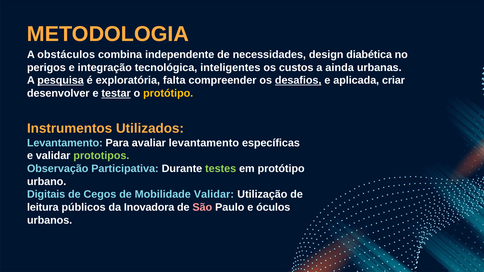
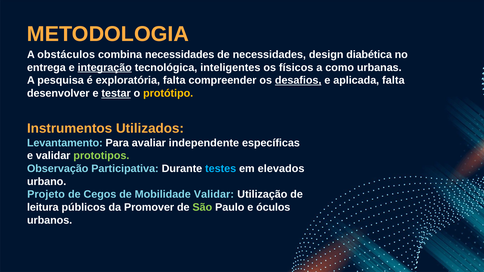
combina independente: independente -> necessidades
perigos: perigos -> entrega
integração underline: none -> present
custos: custos -> físicos
ainda: ainda -> como
pesquisa underline: present -> none
aplicada criar: criar -> falta
avaliar levantamento: levantamento -> independente
testes colour: light green -> light blue
em protótipo: protótipo -> elevados
Digitais: Digitais -> Projeto
Inovadora: Inovadora -> Promover
São colour: pink -> light green
